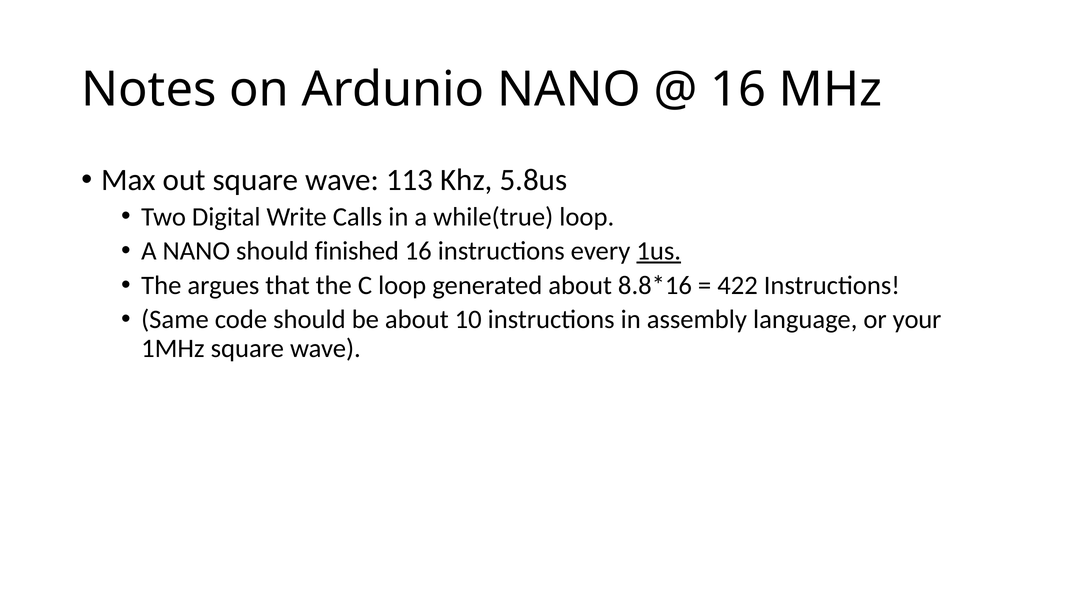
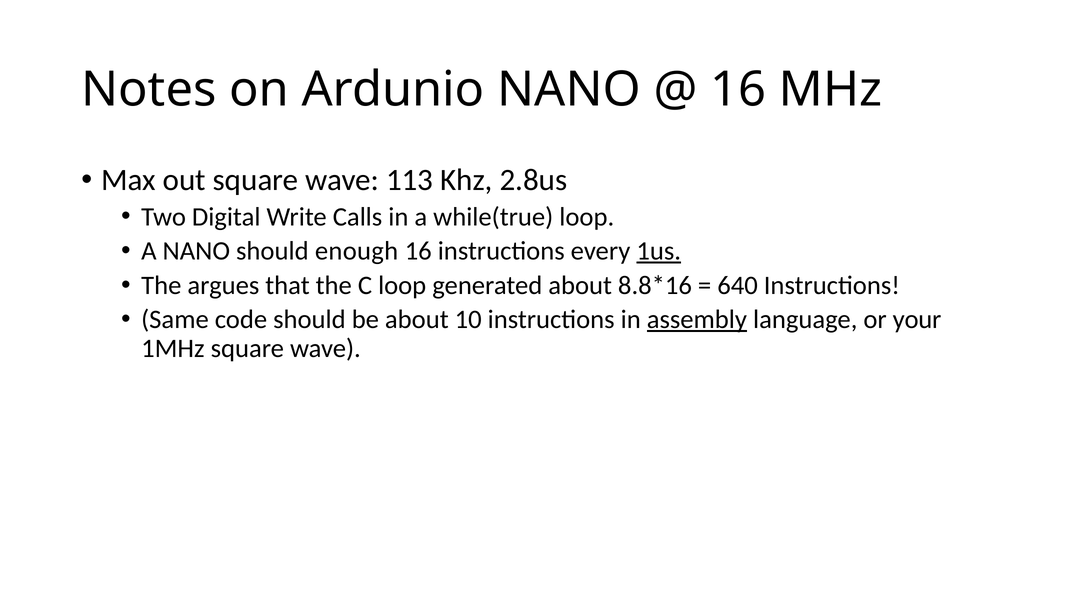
5.8us: 5.8us -> 2.8us
finished: finished -> enough
422: 422 -> 640
assembly underline: none -> present
